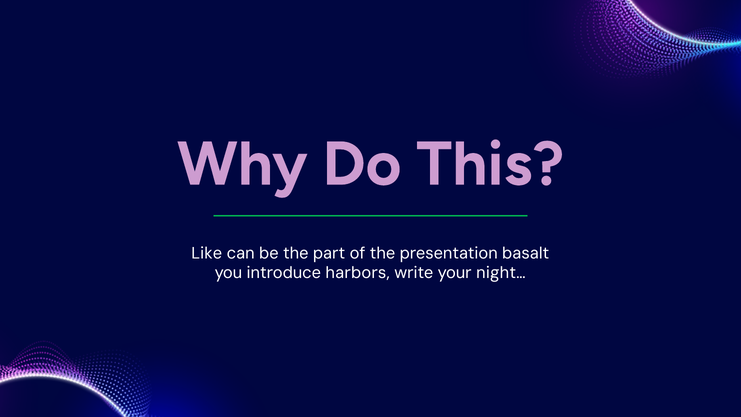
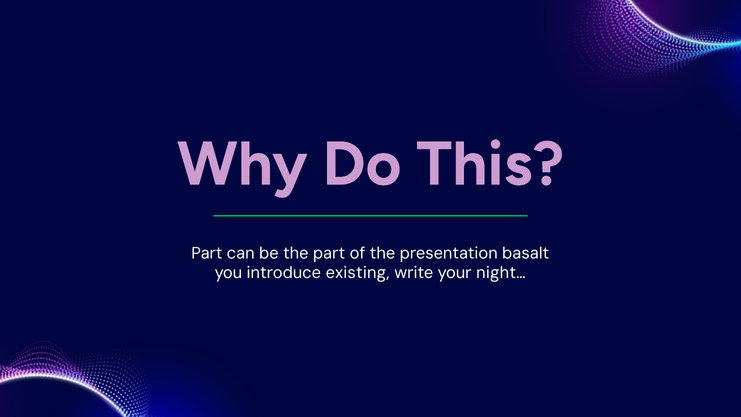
Like at (207, 253): Like -> Part
harbors: harbors -> existing
